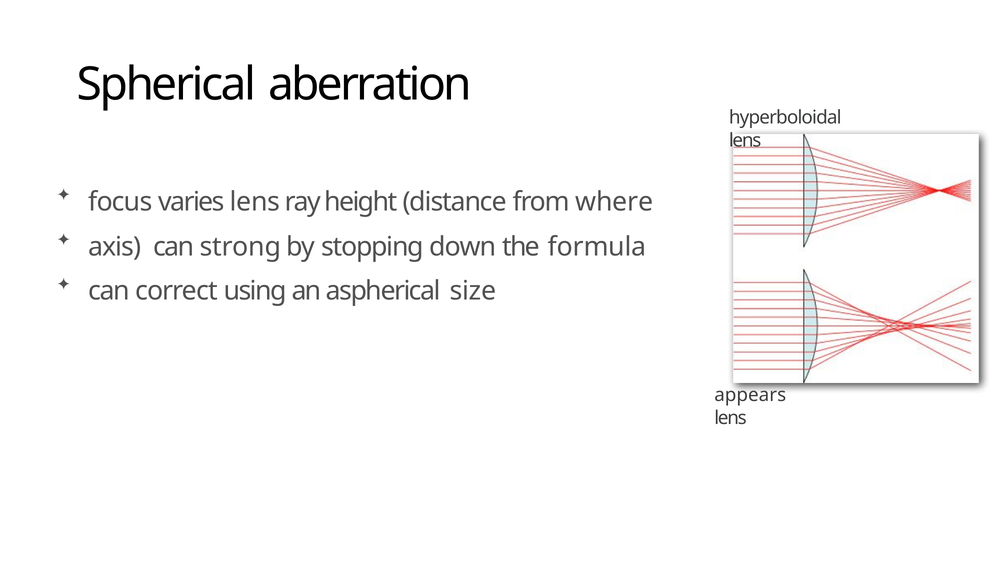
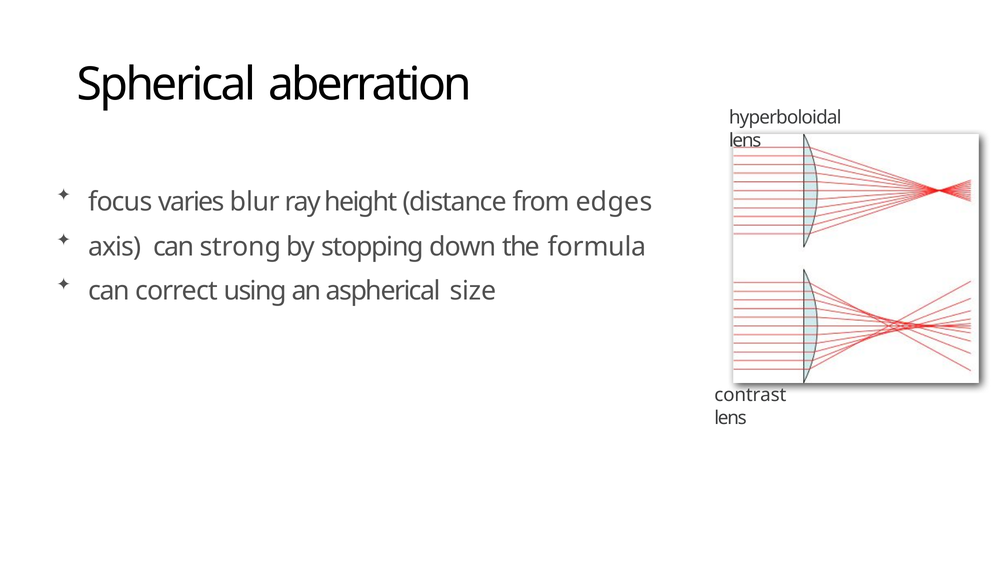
varies lens: lens -> blur
where: where -> edges
appears: appears -> contrast
